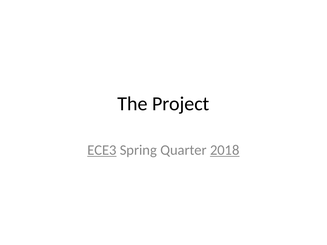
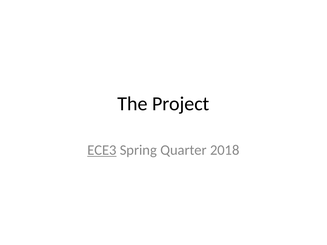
2018 underline: present -> none
